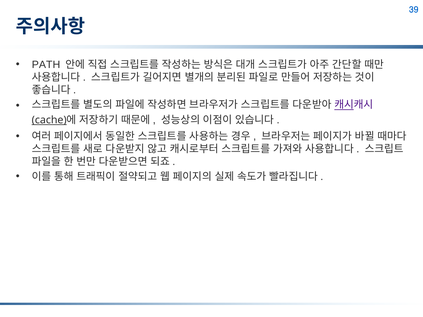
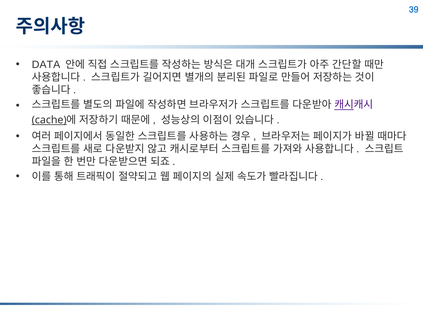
PATH: PATH -> DATA
